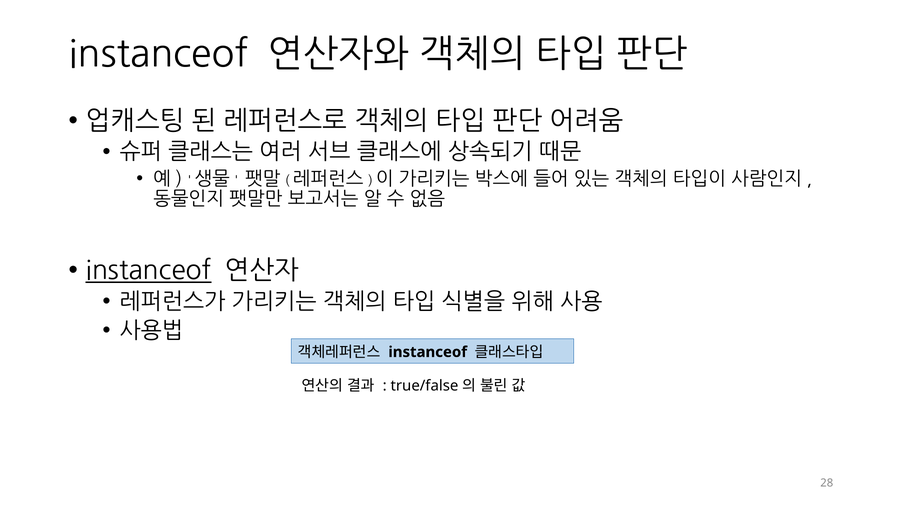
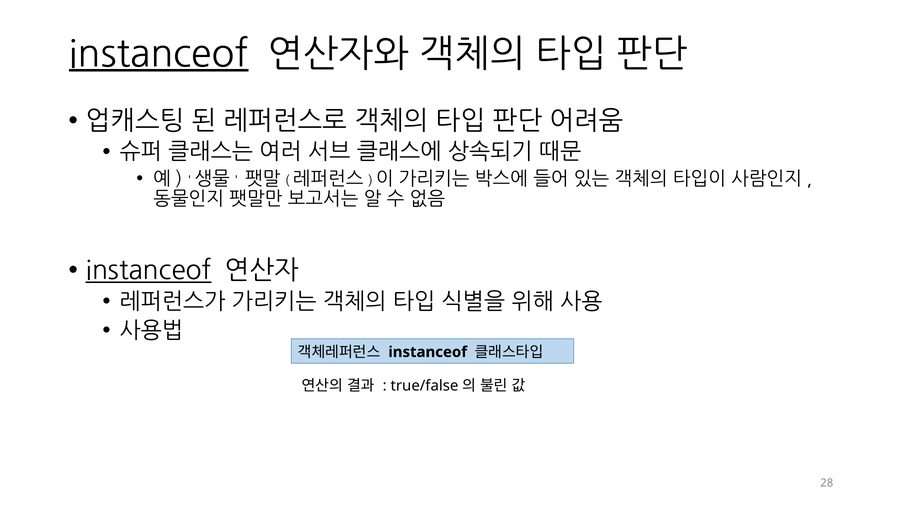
instanceof at (159, 54) underline: none -> present
